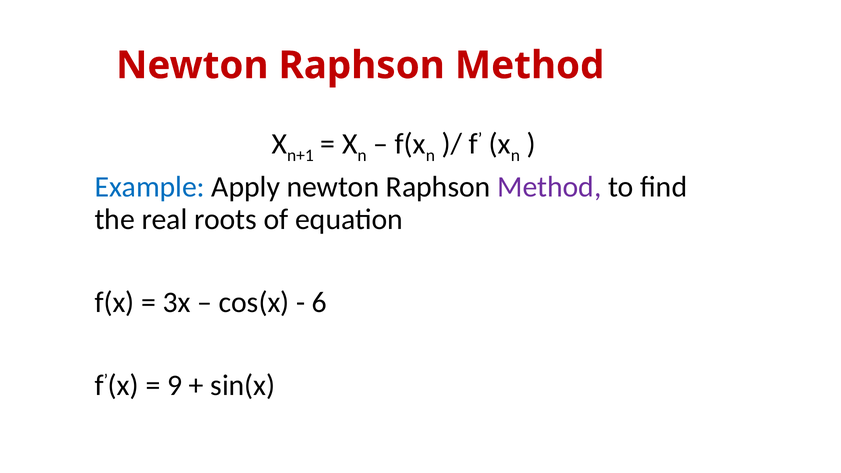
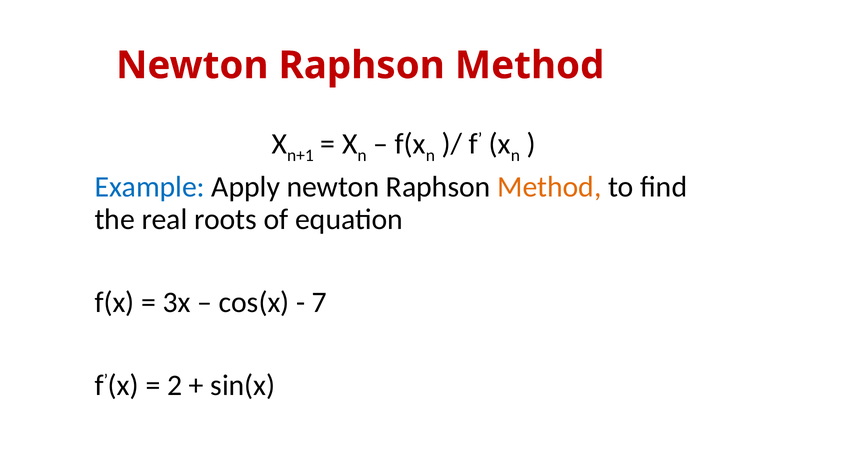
Method at (549, 187) colour: purple -> orange
6: 6 -> 7
9: 9 -> 2
